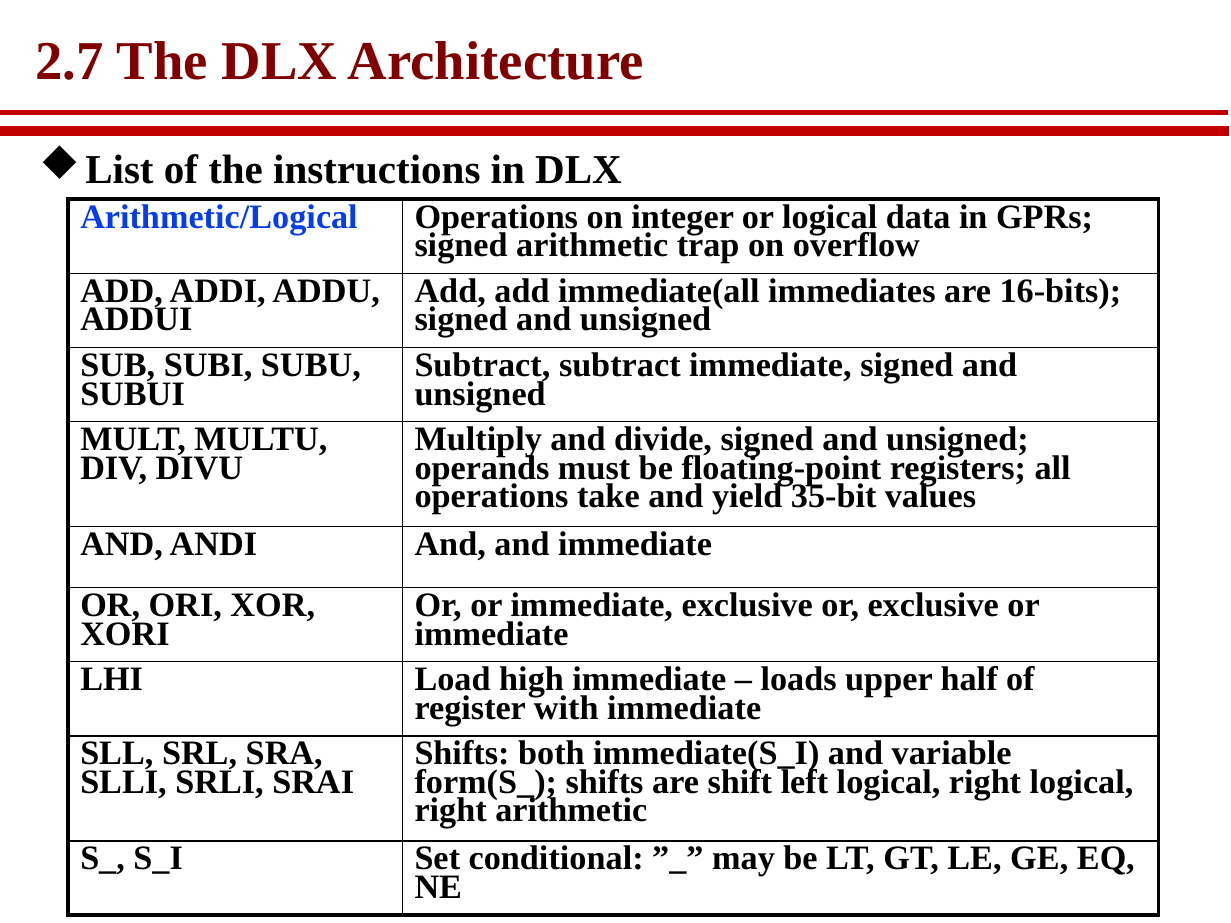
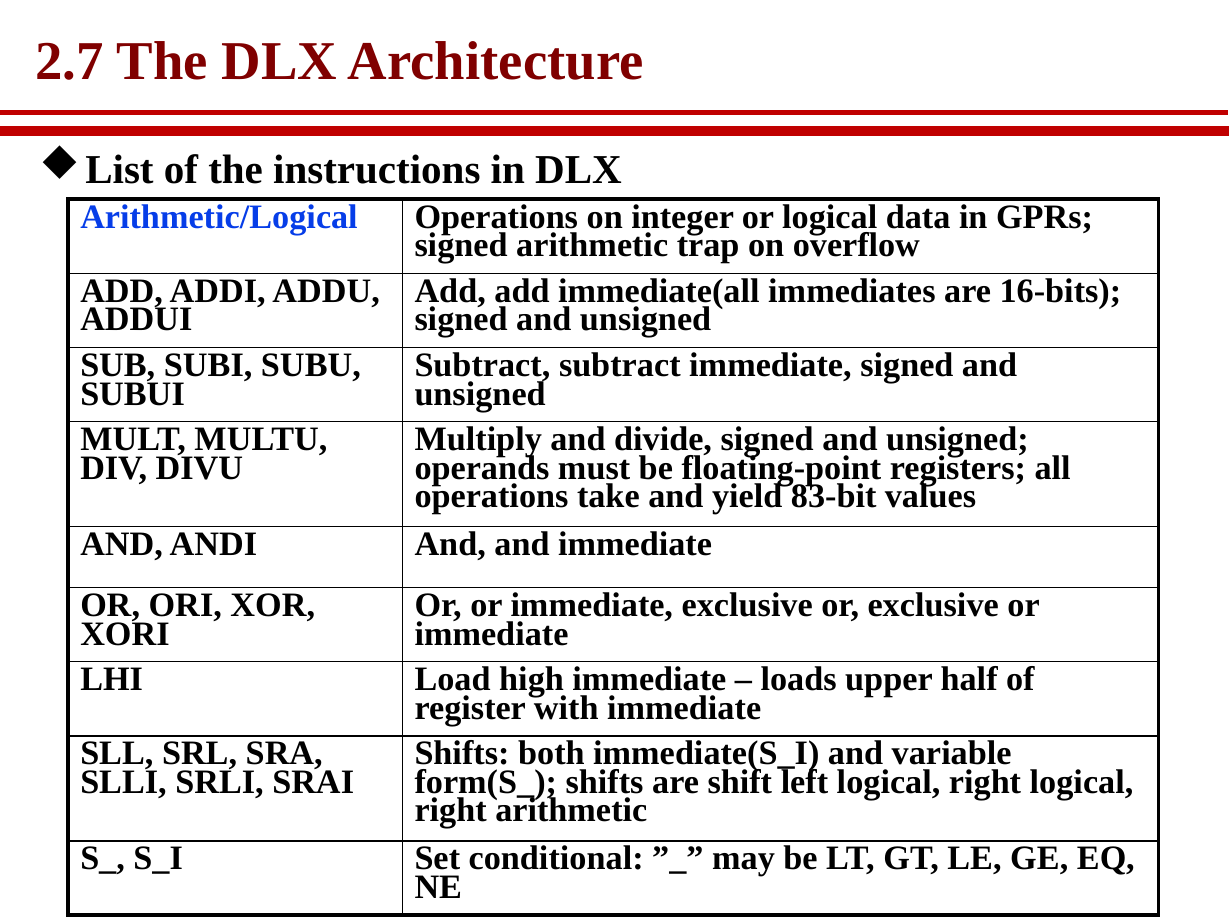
35-bit: 35-bit -> 83-bit
